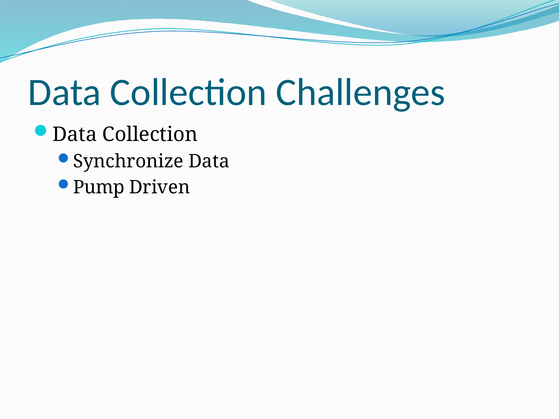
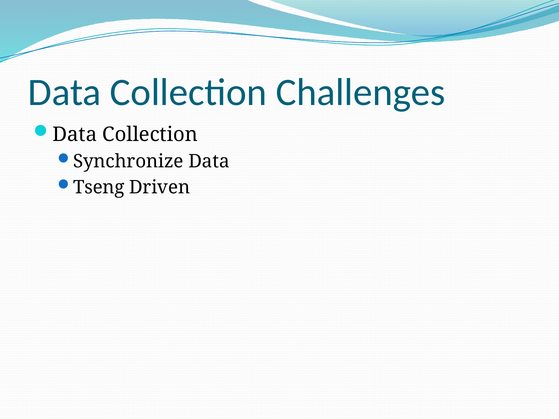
Pump: Pump -> Tseng
